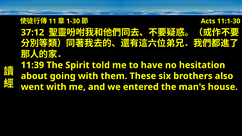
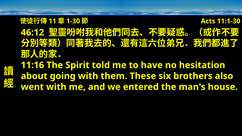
37:12: 37:12 -> 46:12
11:39: 11:39 -> 11:16
